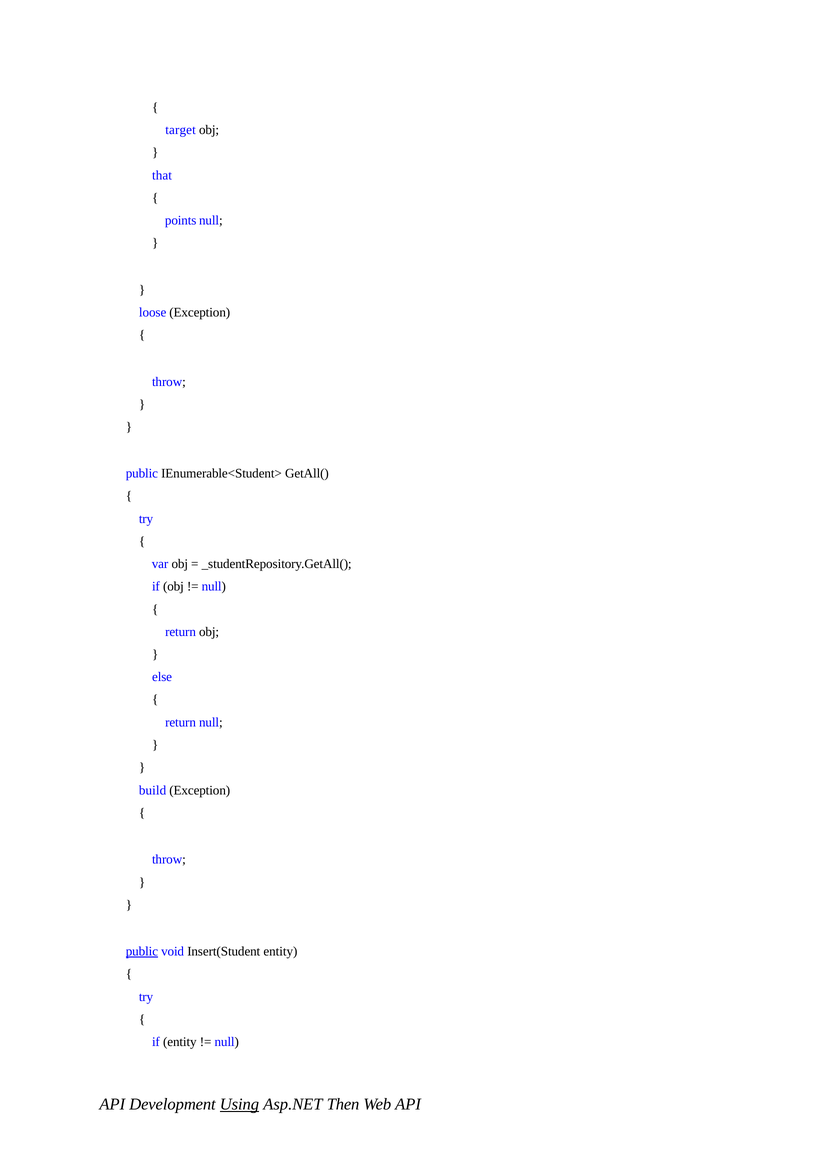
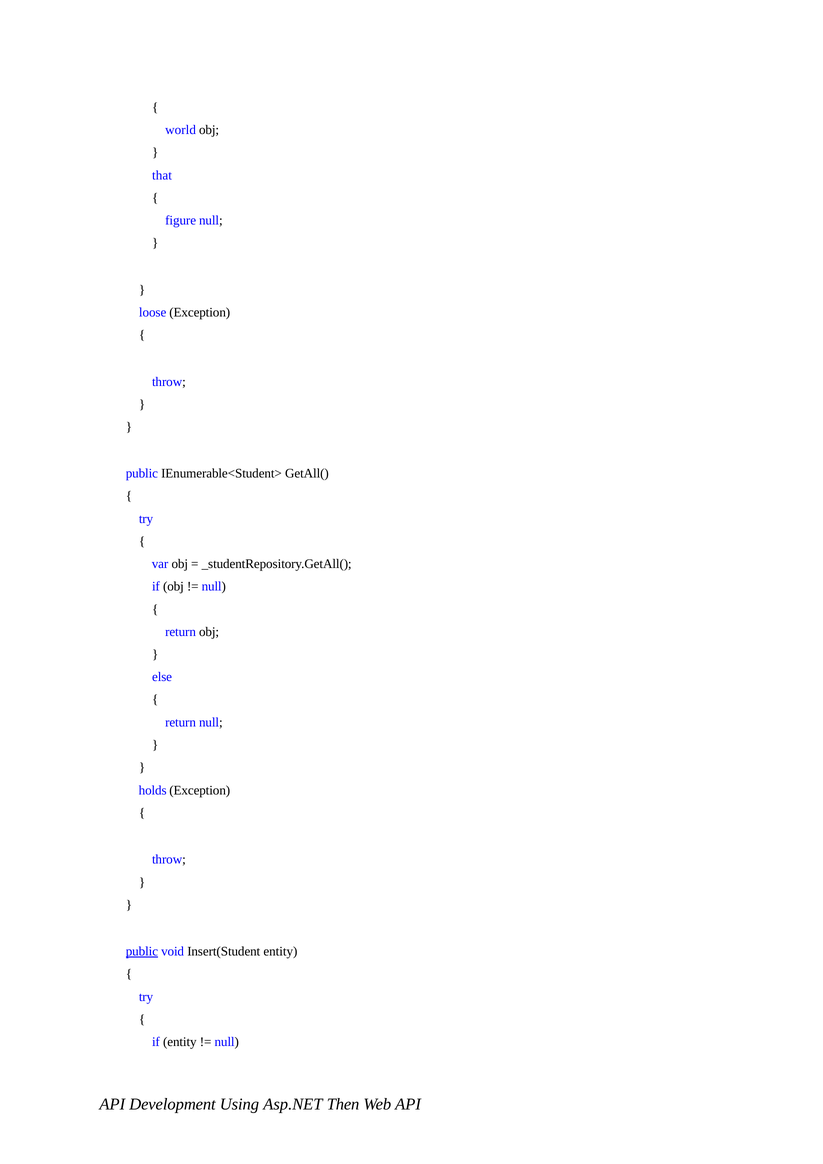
target: target -> world
points: points -> figure
build: build -> holds
Using underline: present -> none
